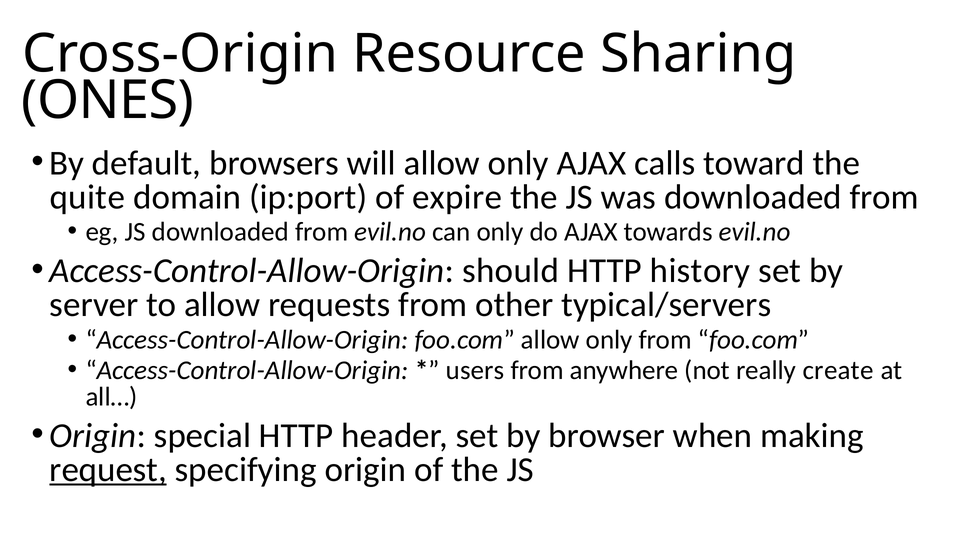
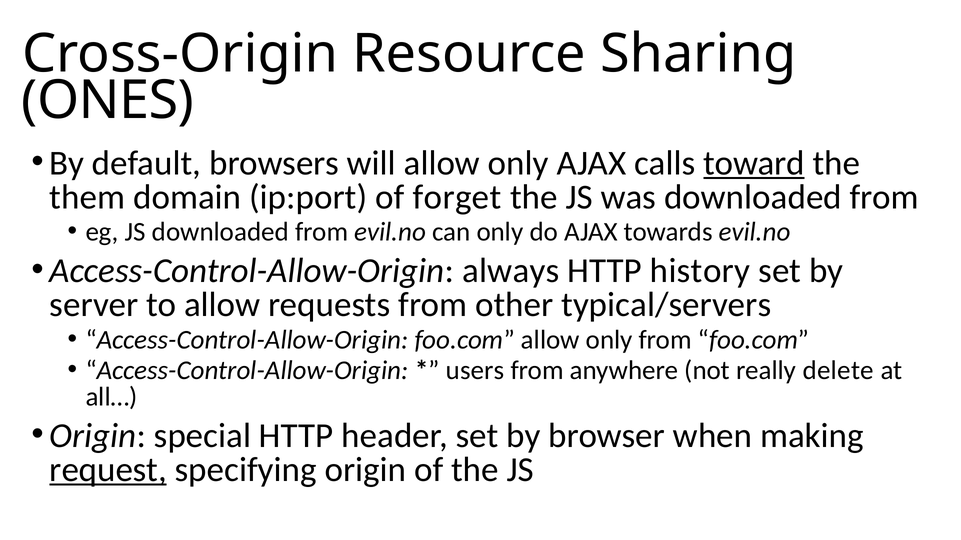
toward underline: none -> present
quite: quite -> them
expire: expire -> forget
should: should -> always
create: create -> delete
